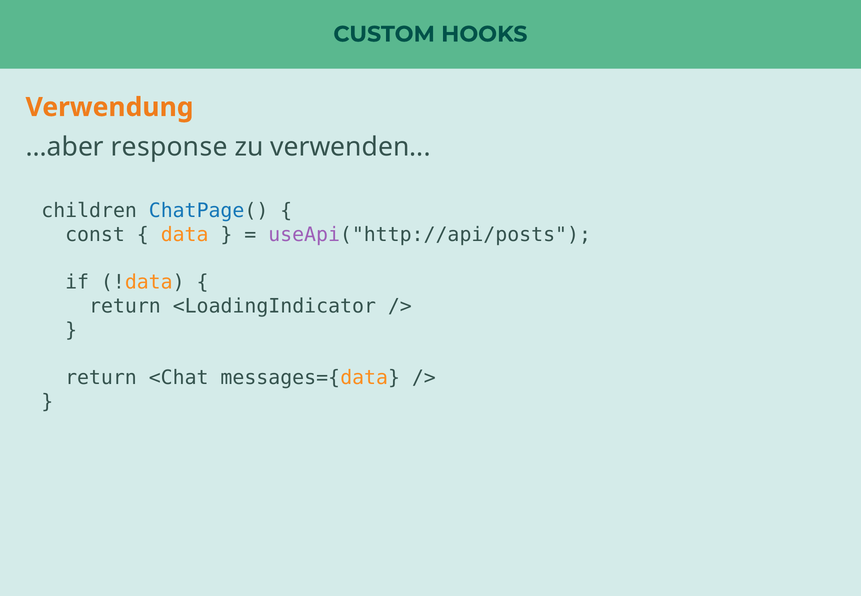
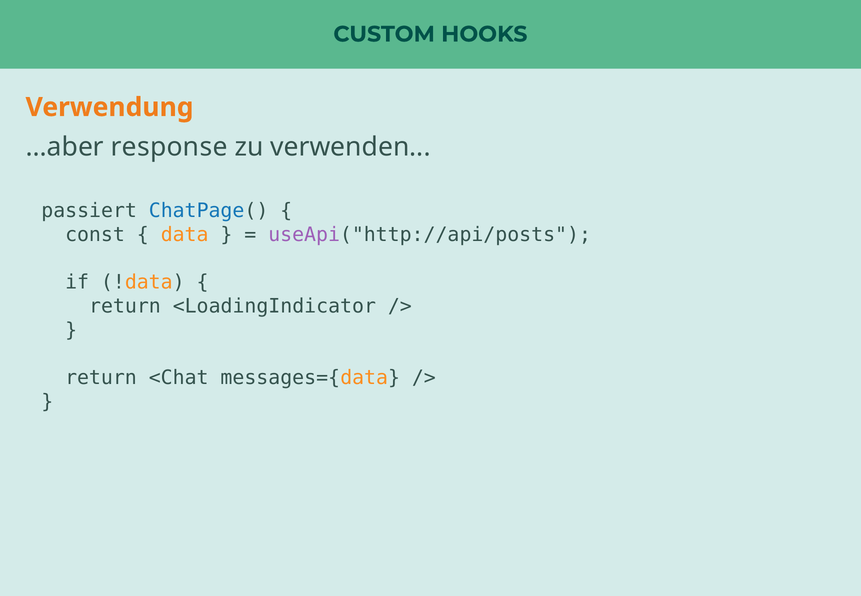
children: children -> passiert
